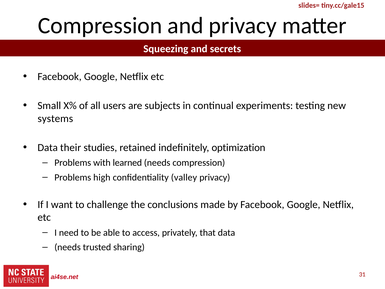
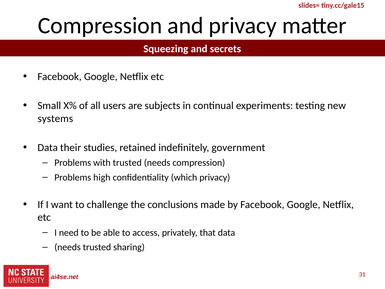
optimization: optimization -> government
with learned: learned -> trusted
valley: valley -> which
